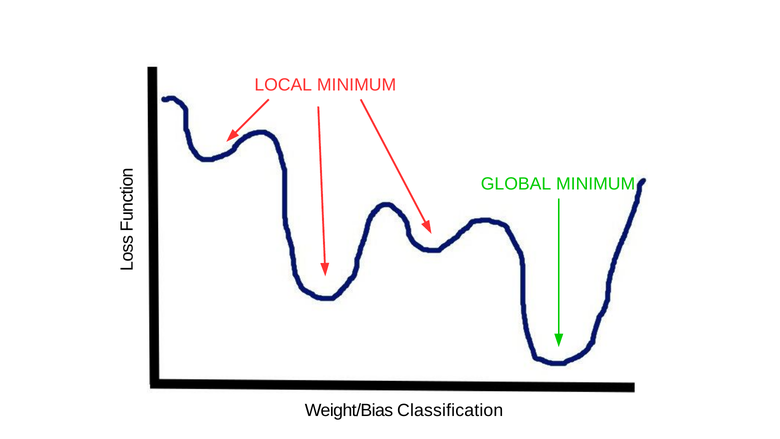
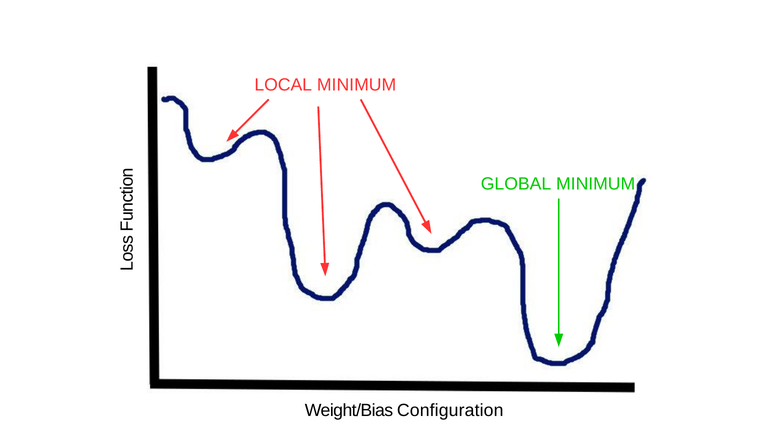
Classification: Classification -> Configuration
